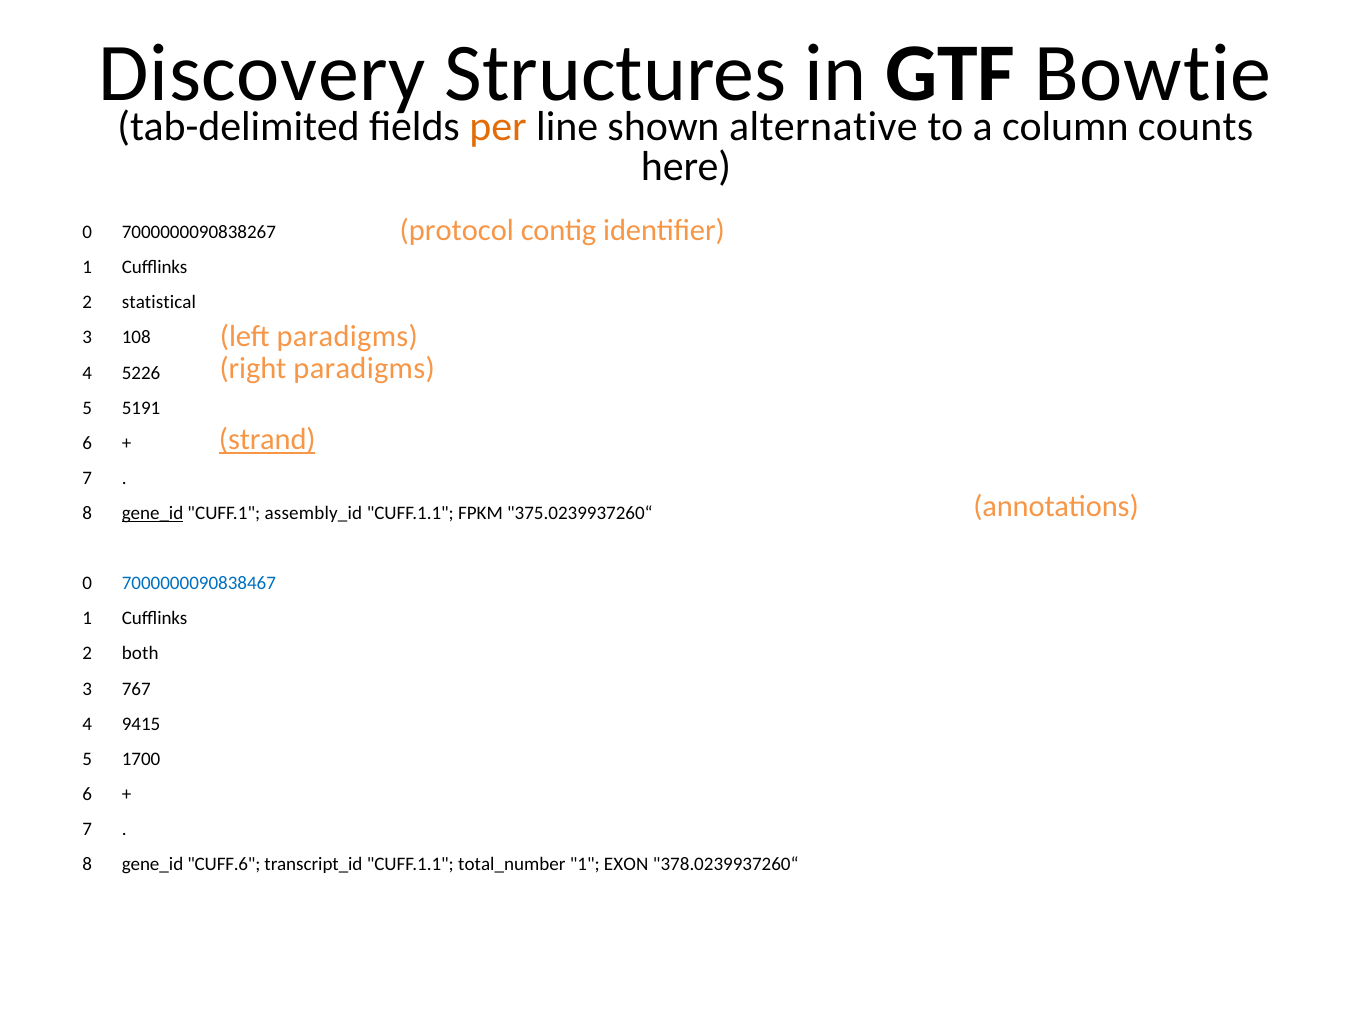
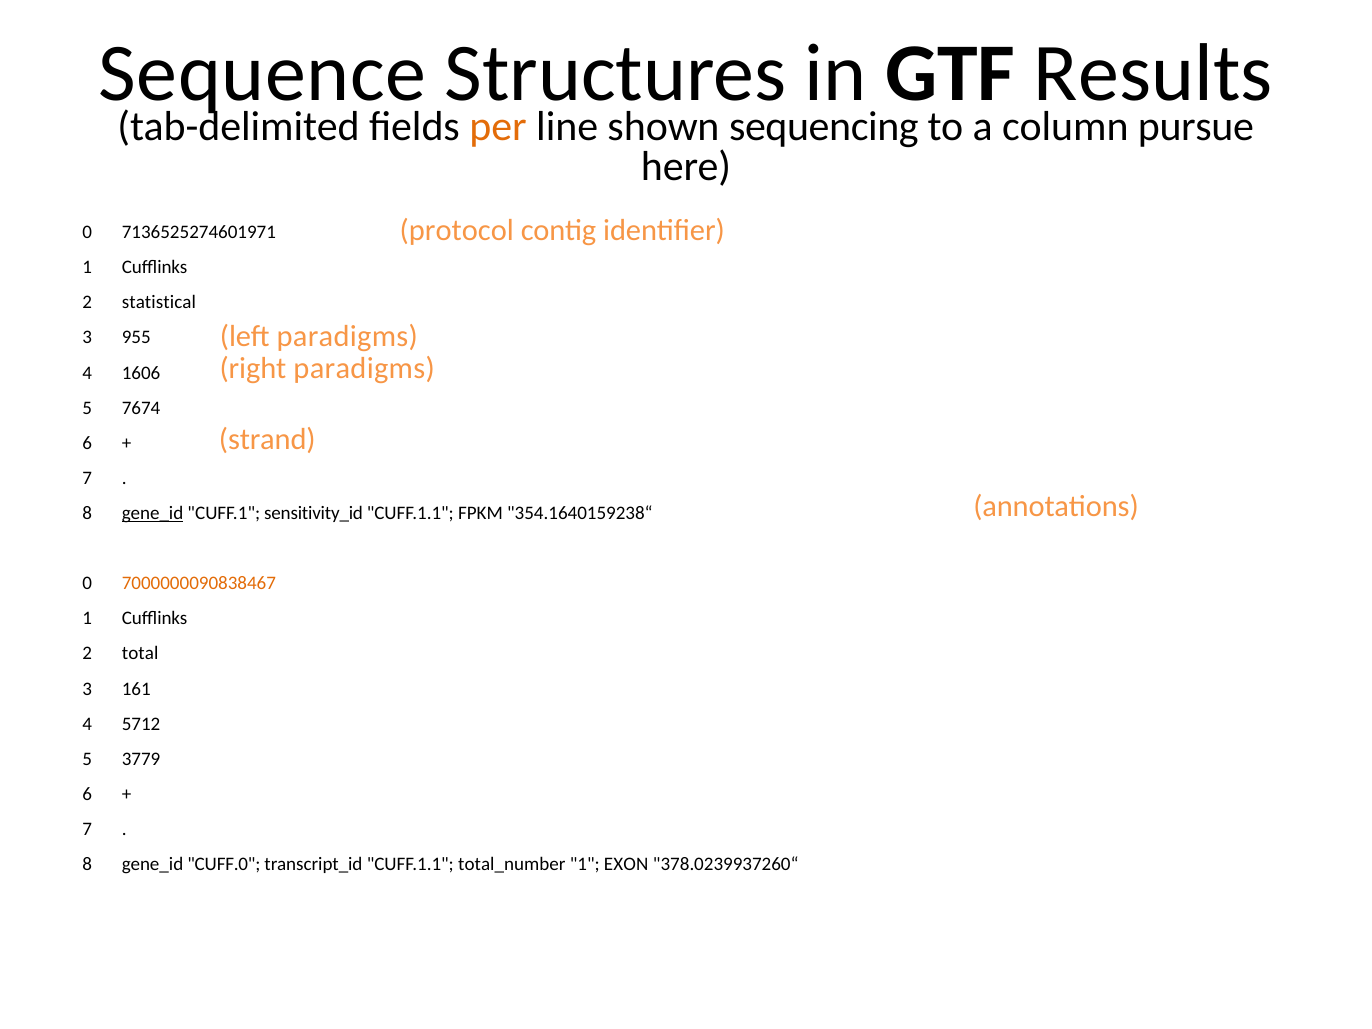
Discovery: Discovery -> Sequence
Bowtie: Bowtie -> Results
alternative: alternative -> sequencing
counts: counts -> pursue
7000000090838267: 7000000090838267 -> 7136525274601971
108: 108 -> 955
5226: 5226 -> 1606
5191: 5191 -> 7674
strand underline: present -> none
assembly_id: assembly_id -> sensitivity_id
375.0239937260“: 375.0239937260“ -> 354.1640159238“
7000000090838467 colour: blue -> orange
both: both -> total
767: 767 -> 161
9415: 9415 -> 5712
1700: 1700 -> 3779
CUFF.6: CUFF.6 -> CUFF.0
